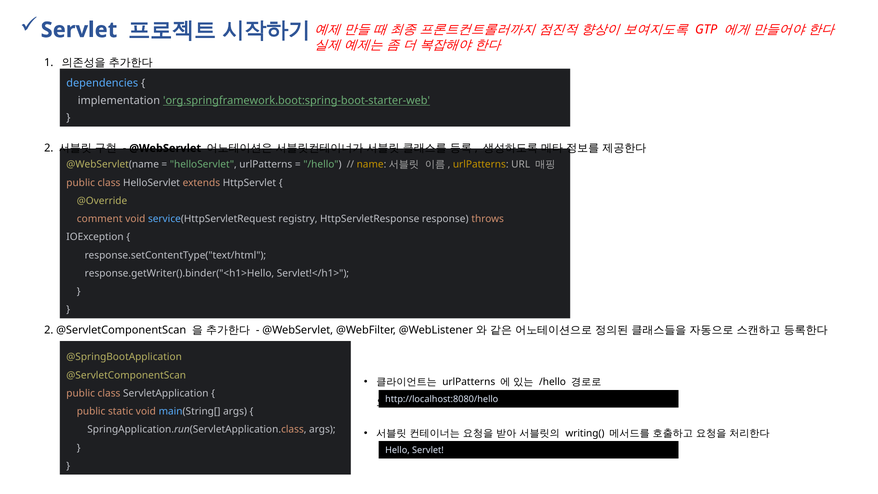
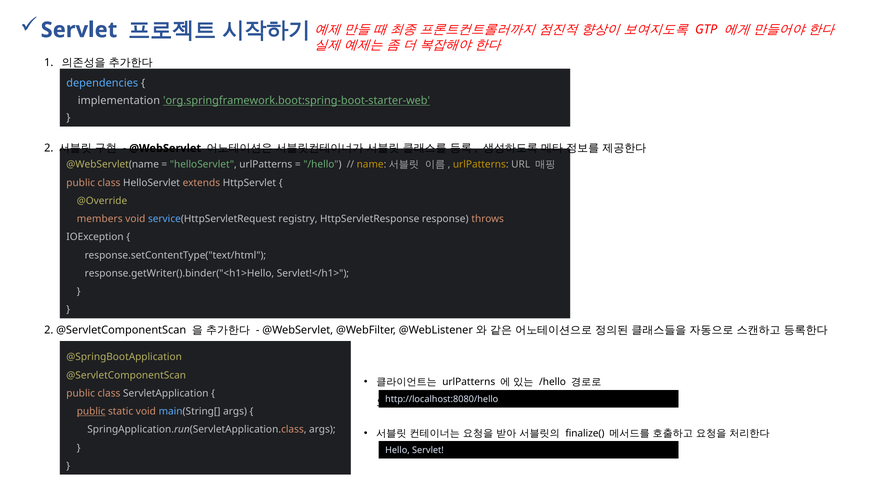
comment: comment -> members
public at (91, 411) underline: none -> present
writing(: writing( -> finalize(
